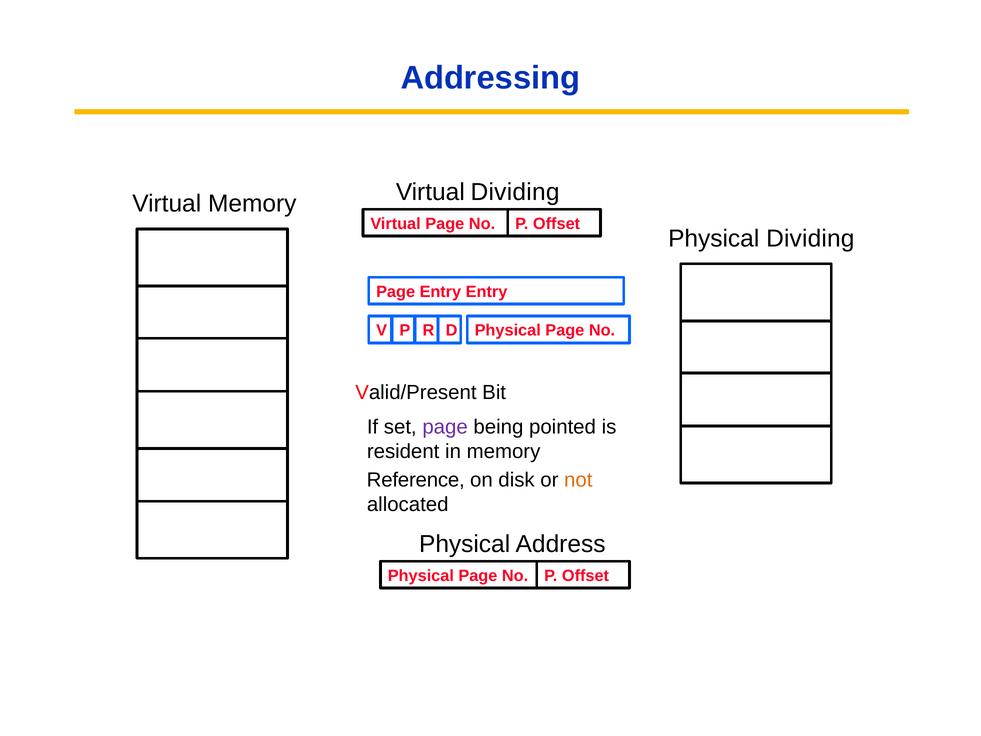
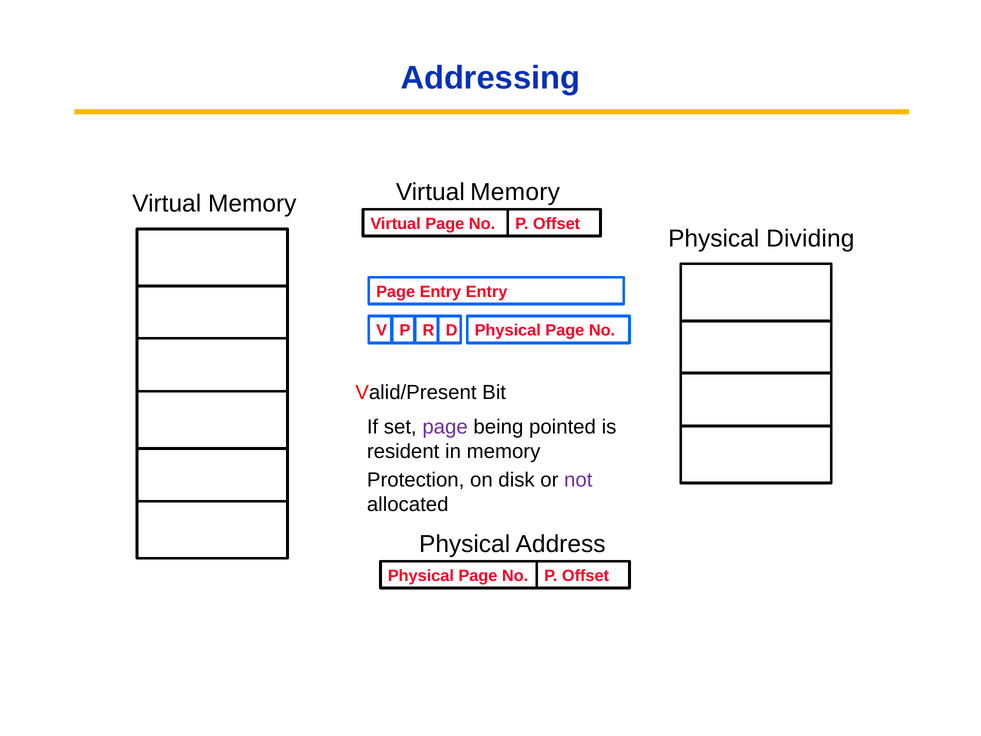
Dividing at (515, 192): Dividing -> Memory
Reference: Reference -> Protection
not colour: orange -> purple
